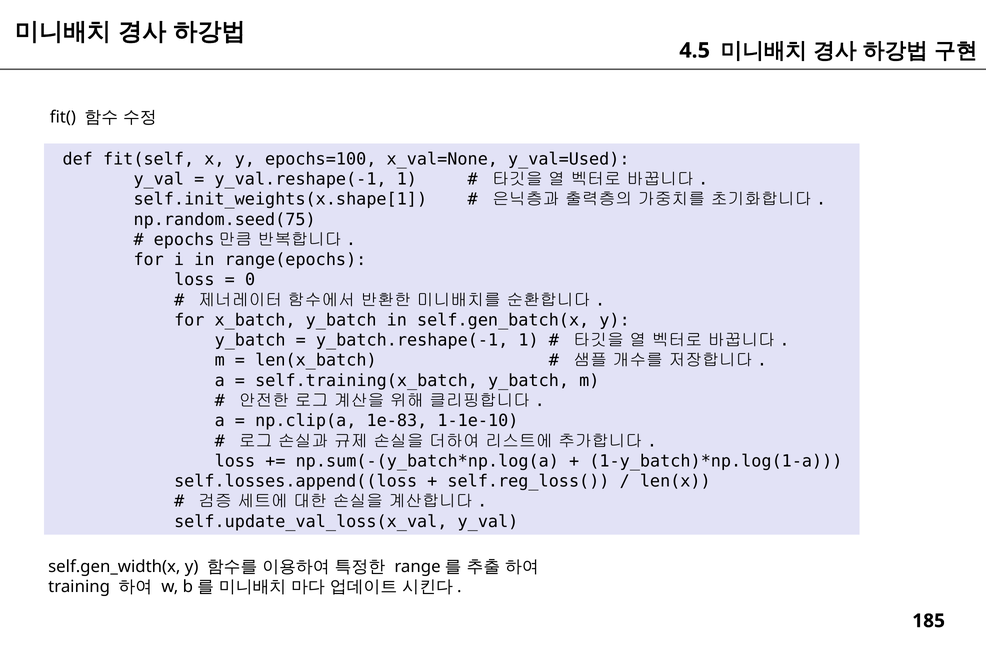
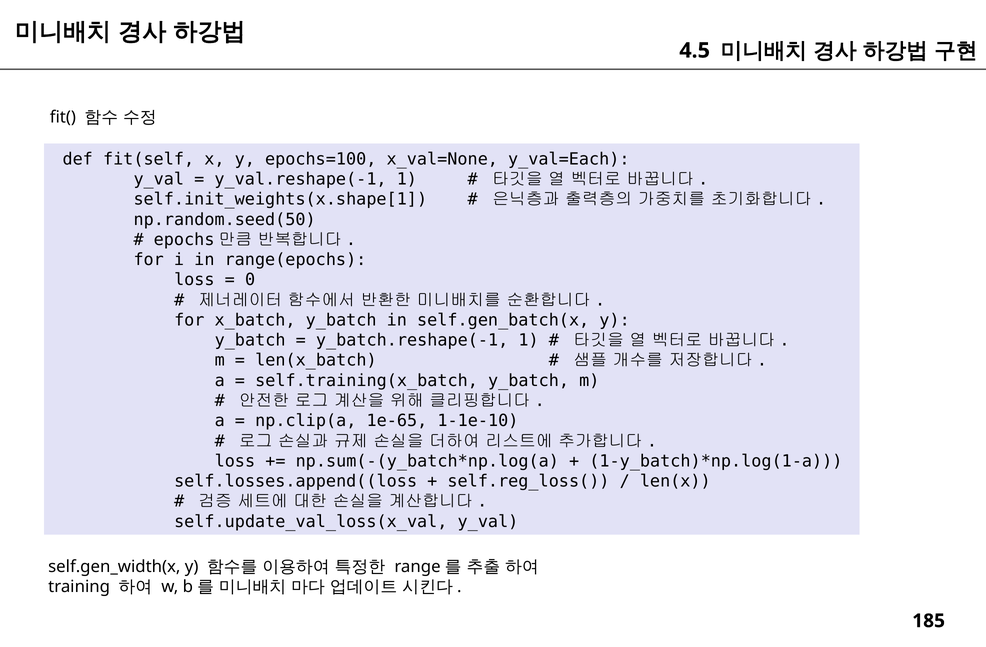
y_val=Used: y_val=Used -> y_val=Each
np.random.seed(75: np.random.seed(75 -> np.random.seed(50
1e-83: 1e-83 -> 1e-65
